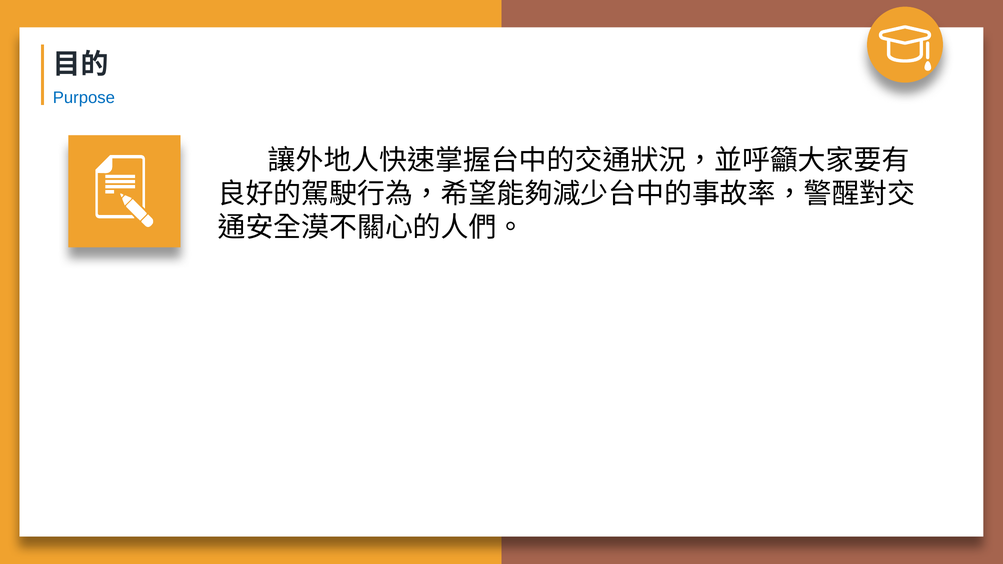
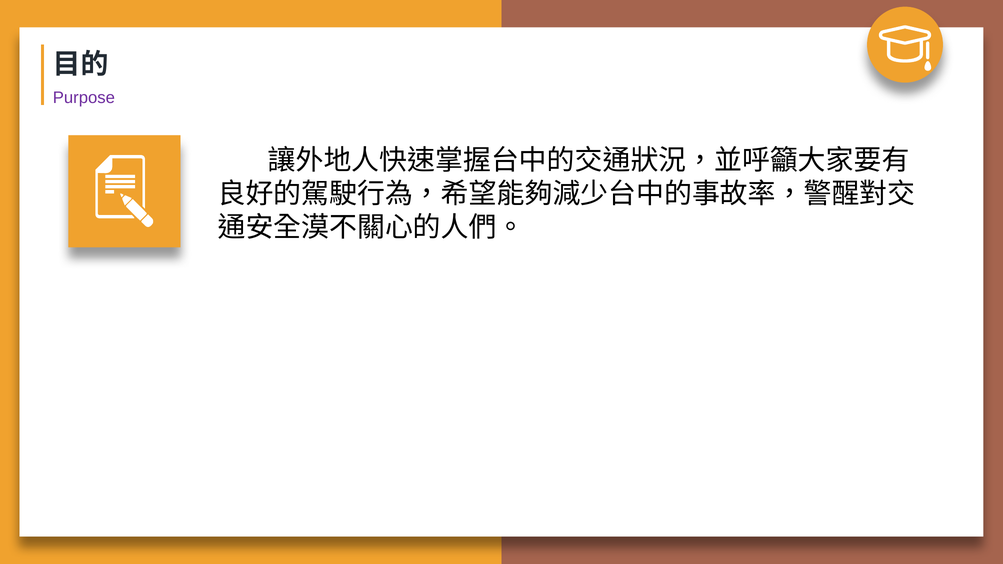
Purpose colour: blue -> purple
